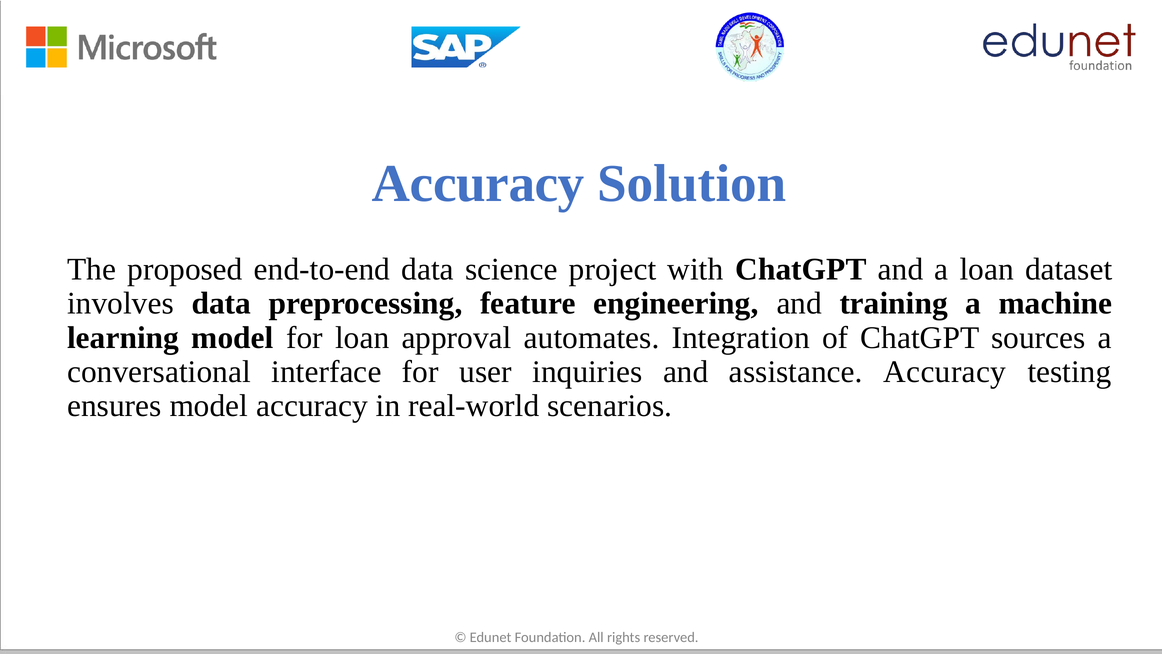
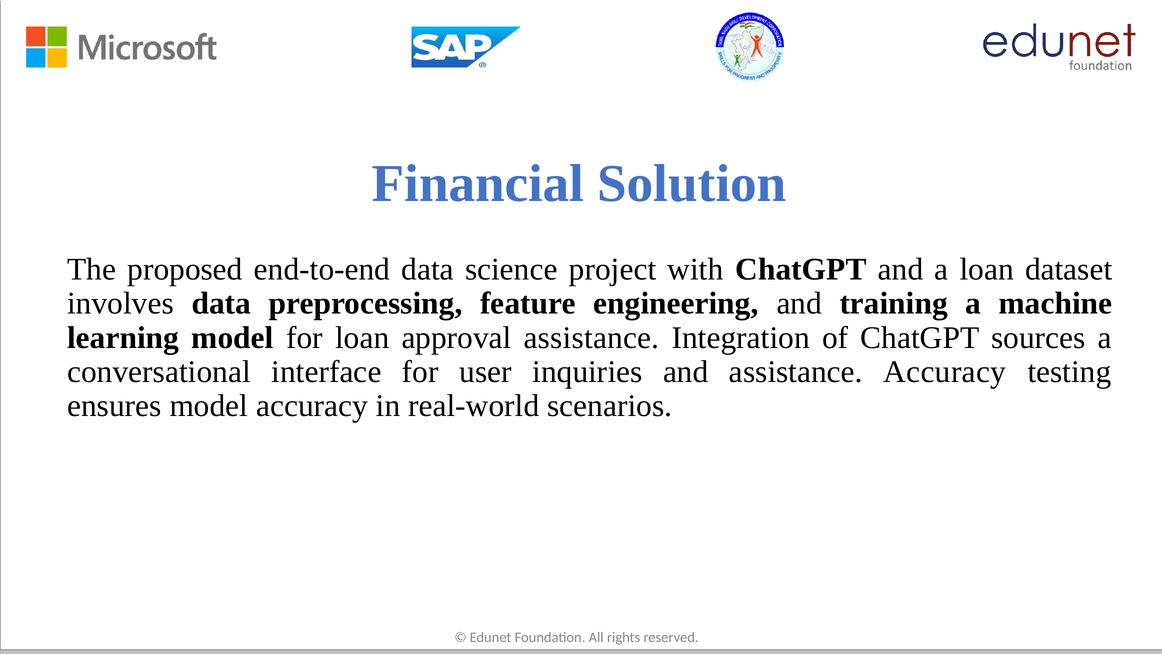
Accuracy at (478, 184): Accuracy -> Financial
approval automates: automates -> assistance
